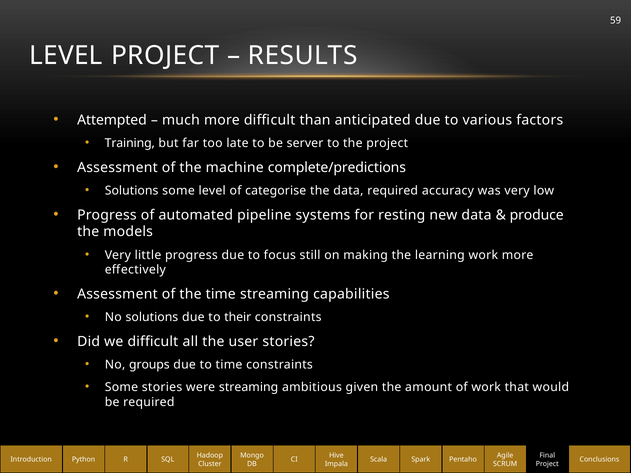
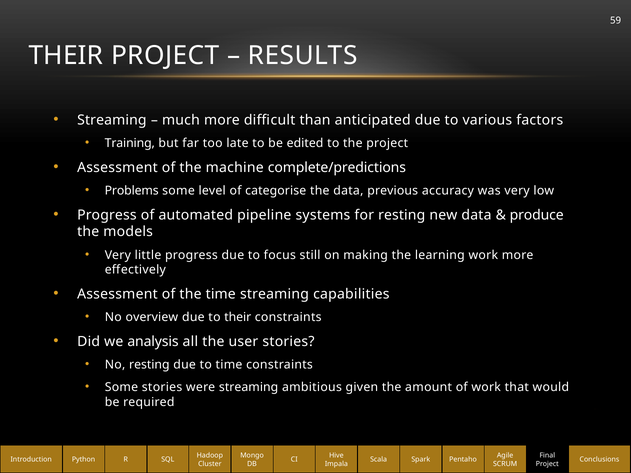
LEVEL at (66, 56): LEVEL -> THEIR
Attempted at (112, 120): Attempted -> Streaming
server: server -> edited
Solutions at (132, 191): Solutions -> Problems
data required: required -> previous
No solutions: solutions -> overview
we difficult: difficult -> analysis
No groups: groups -> resting
